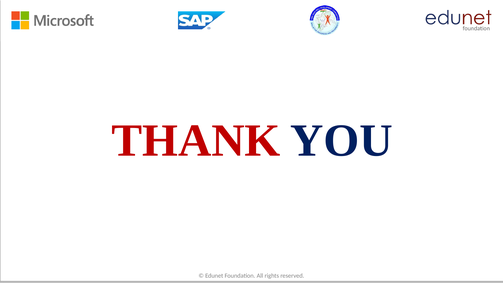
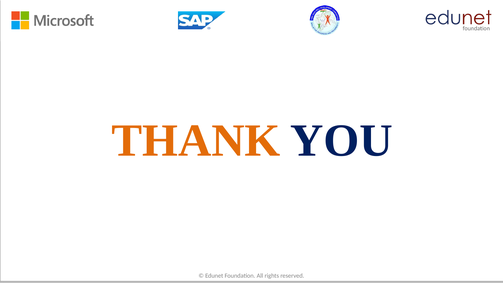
THANK colour: red -> orange
